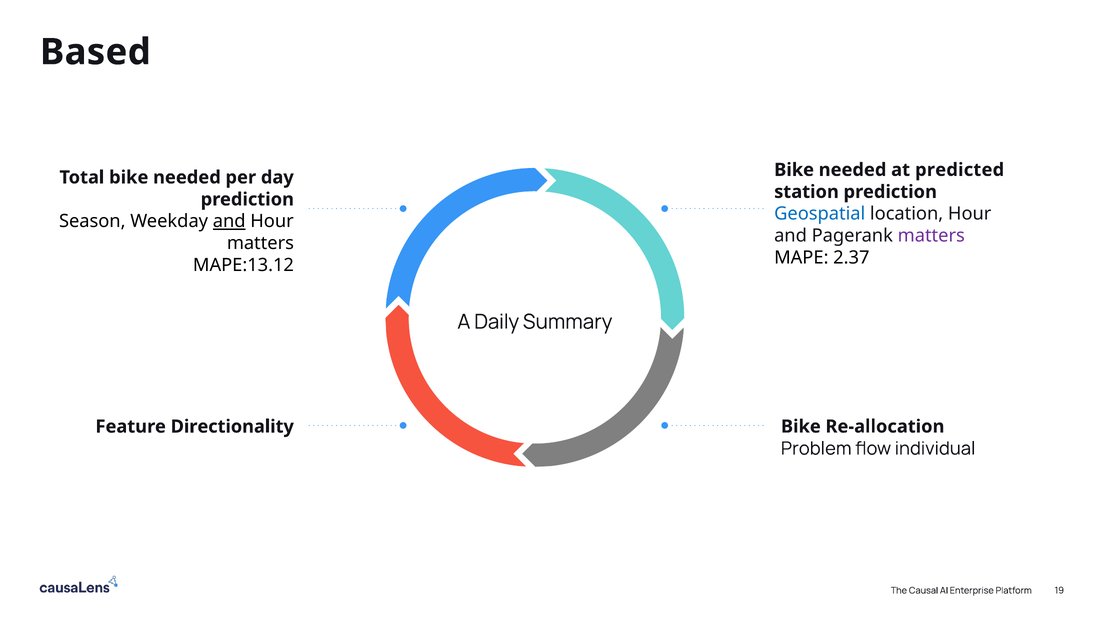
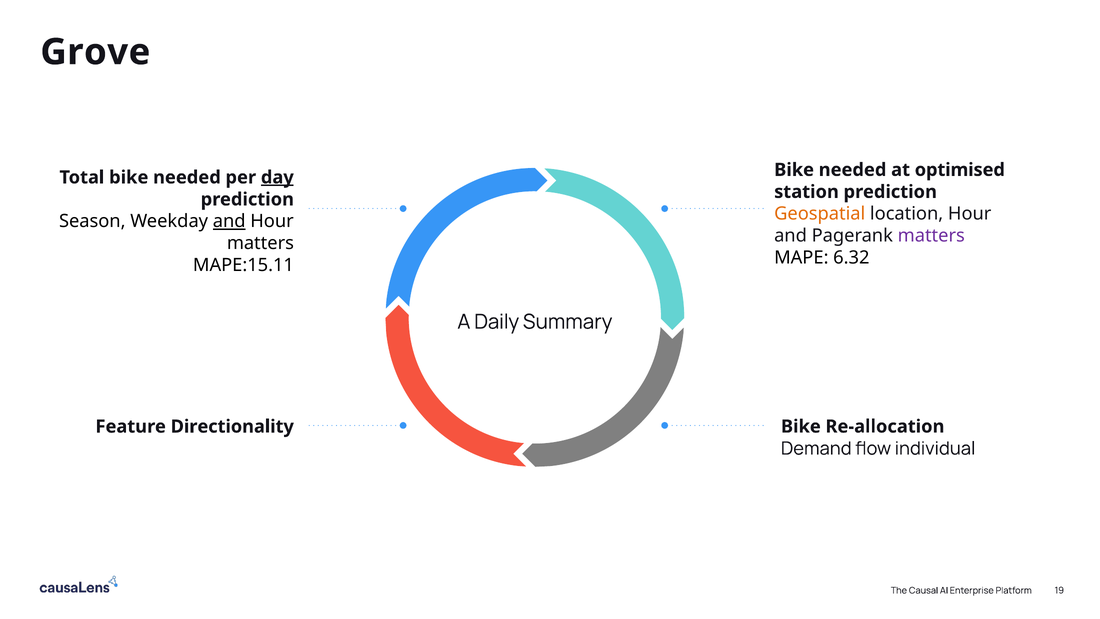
Based: Based -> Grove
predicted: predicted -> optimised
day underline: none -> present
Geospatial colour: blue -> orange
2.37: 2.37 -> 6.32
MAPE:13.12: MAPE:13.12 -> MAPE:15.11
Problem: Problem -> Demand
